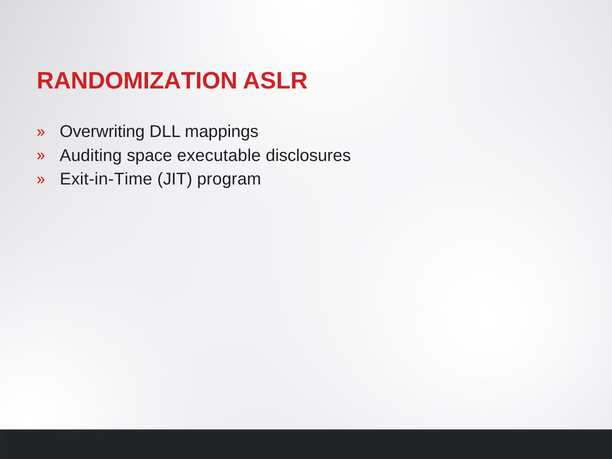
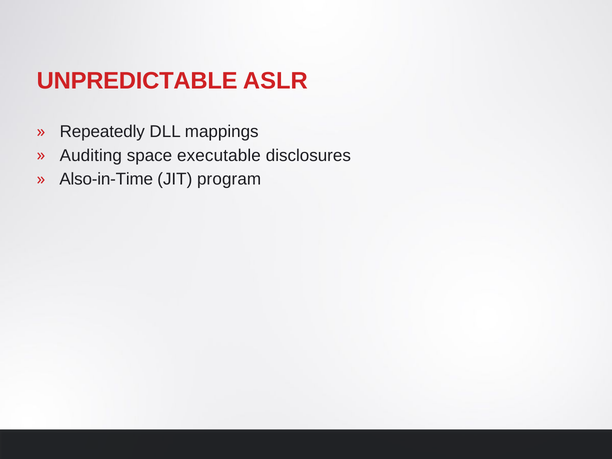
RANDOMIZATION: RANDOMIZATION -> UNPREDICTABLE
Overwriting: Overwriting -> Repeatedly
Exit-in-Time: Exit-in-Time -> Also-in-Time
